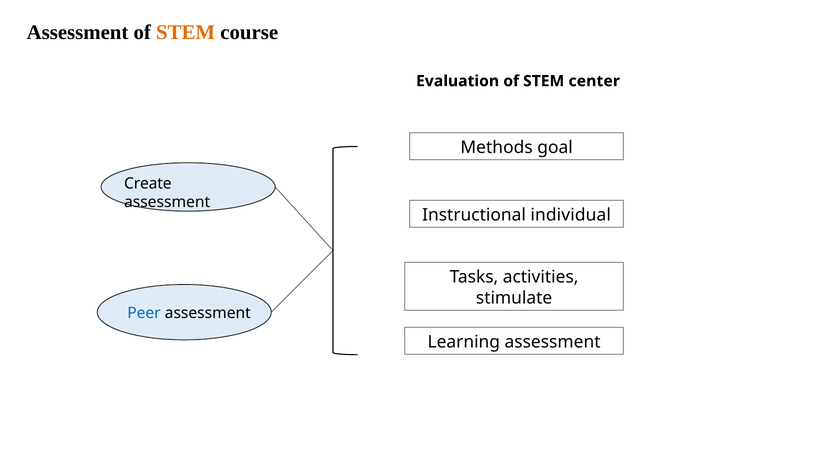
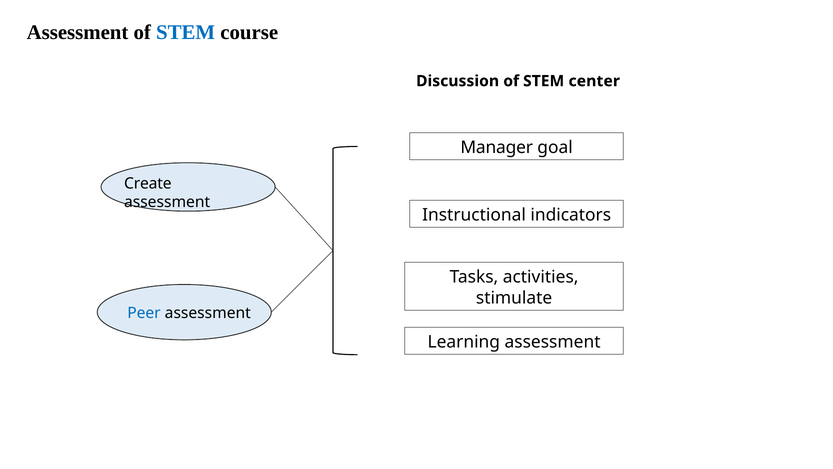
STEM at (186, 32) colour: orange -> blue
Evaluation: Evaluation -> Discussion
Methods: Methods -> Manager
individual: individual -> indicators
